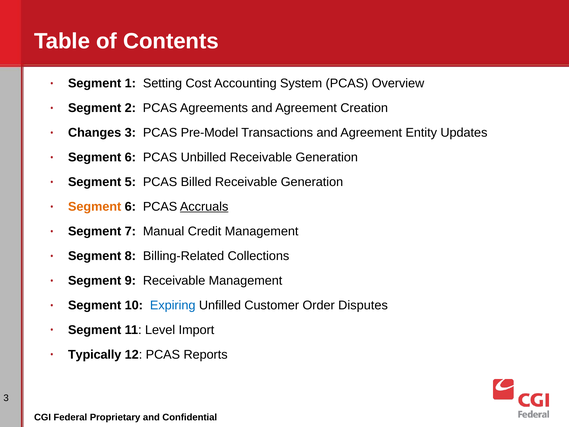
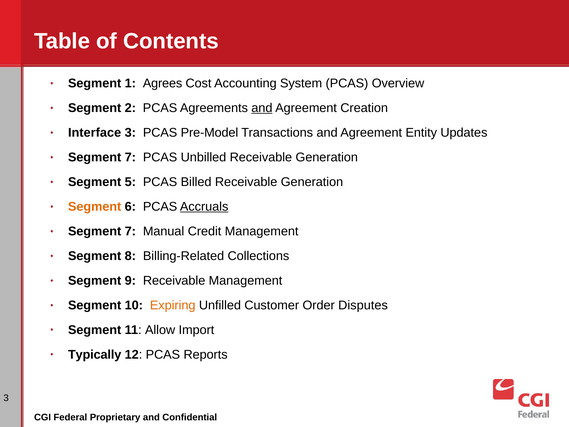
Setting: Setting -> Agrees
and at (262, 108) underline: none -> present
Changes: Changes -> Interface
6 at (130, 157): 6 -> 7
Expiring colour: blue -> orange
Level: Level -> Allow
